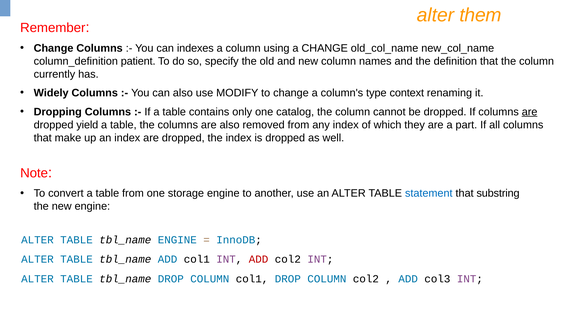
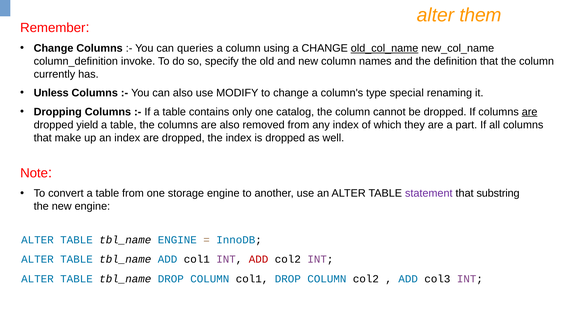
indexes: indexes -> queries
old_col_name underline: none -> present
patient: patient -> invoke
Widely: Widely -> Unless
context: context -> special
statement colour: blue -> purple
